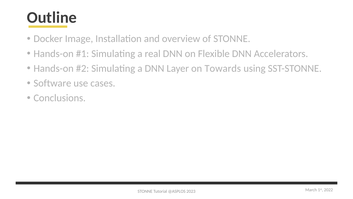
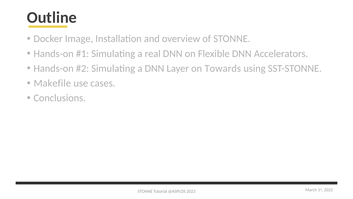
Software: Software -> Makefile
